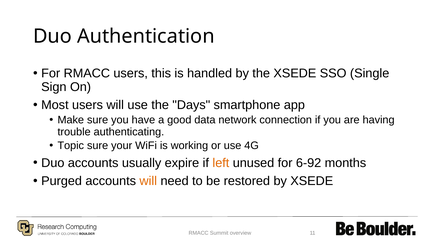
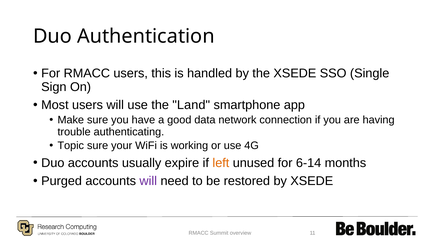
Days: Days -> Land
6-92: 6-92 -> 6-14
will at (148, 181) colour: orange -> purple
